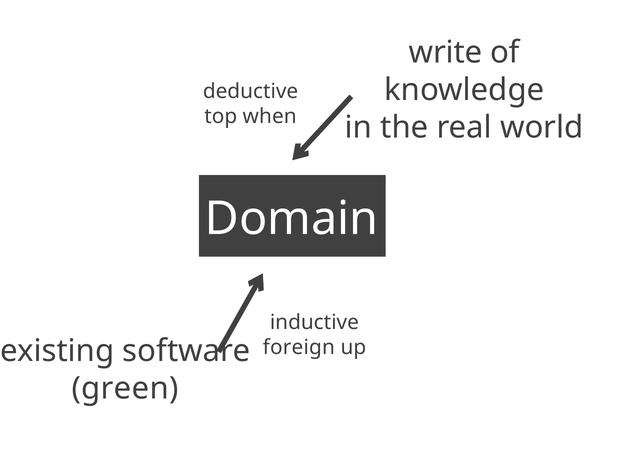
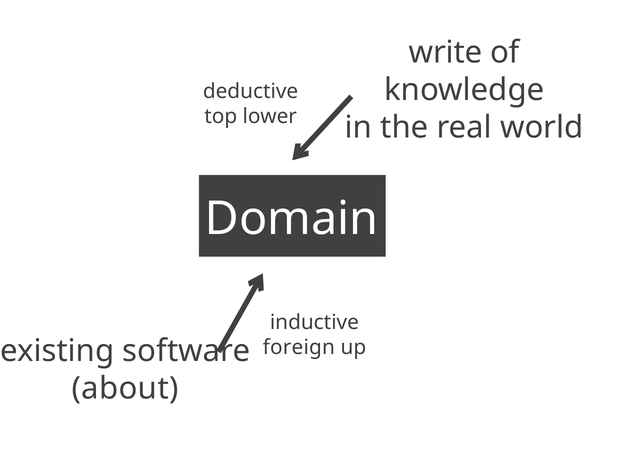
when: when -> lower
green: green -> about
